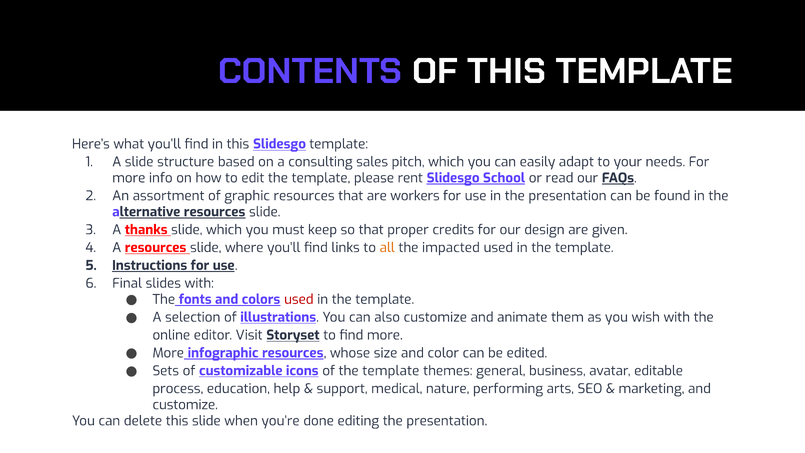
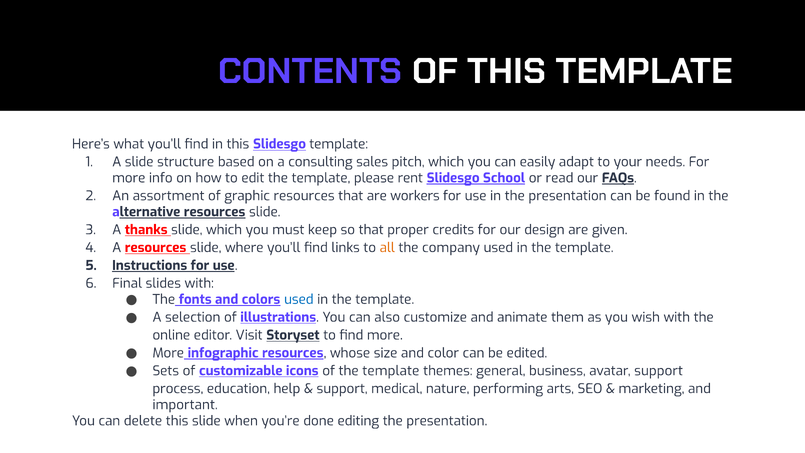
impacted: impacted -> company
used at (299, 299) colour: red -> blue
avatar editable: editable -> support
customize at (185, 405): customize -> important
